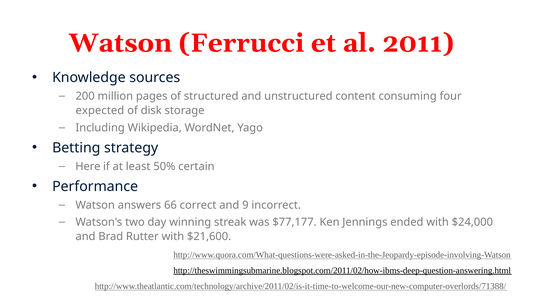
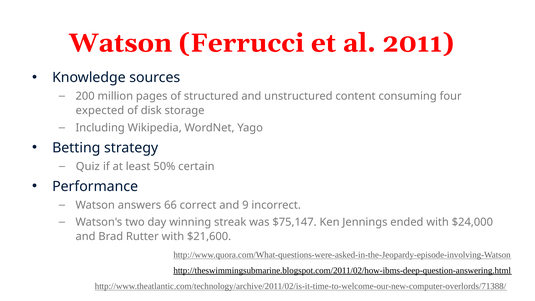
Here: Here -> Quiz
$77,177: $77,177 -> $75,147
